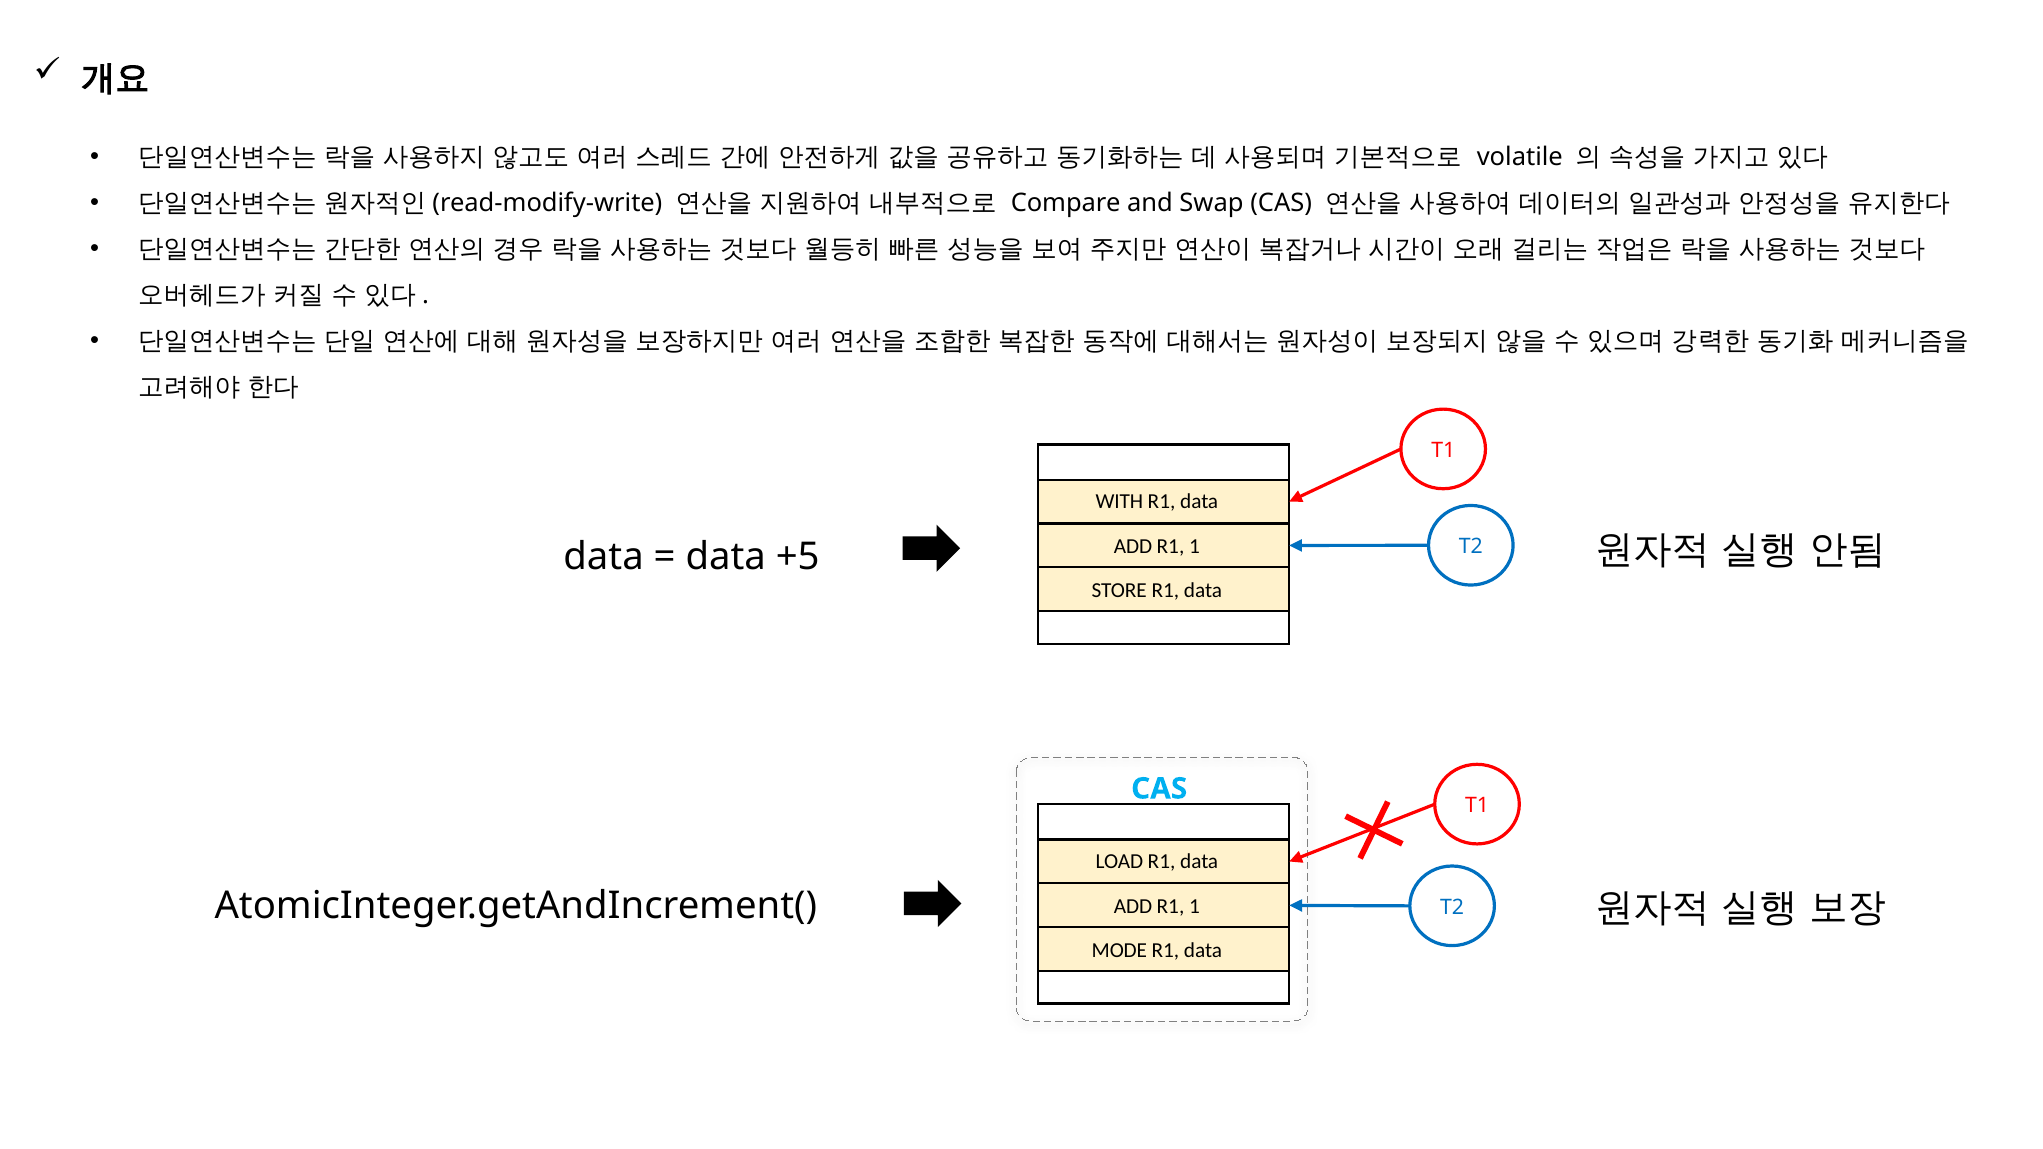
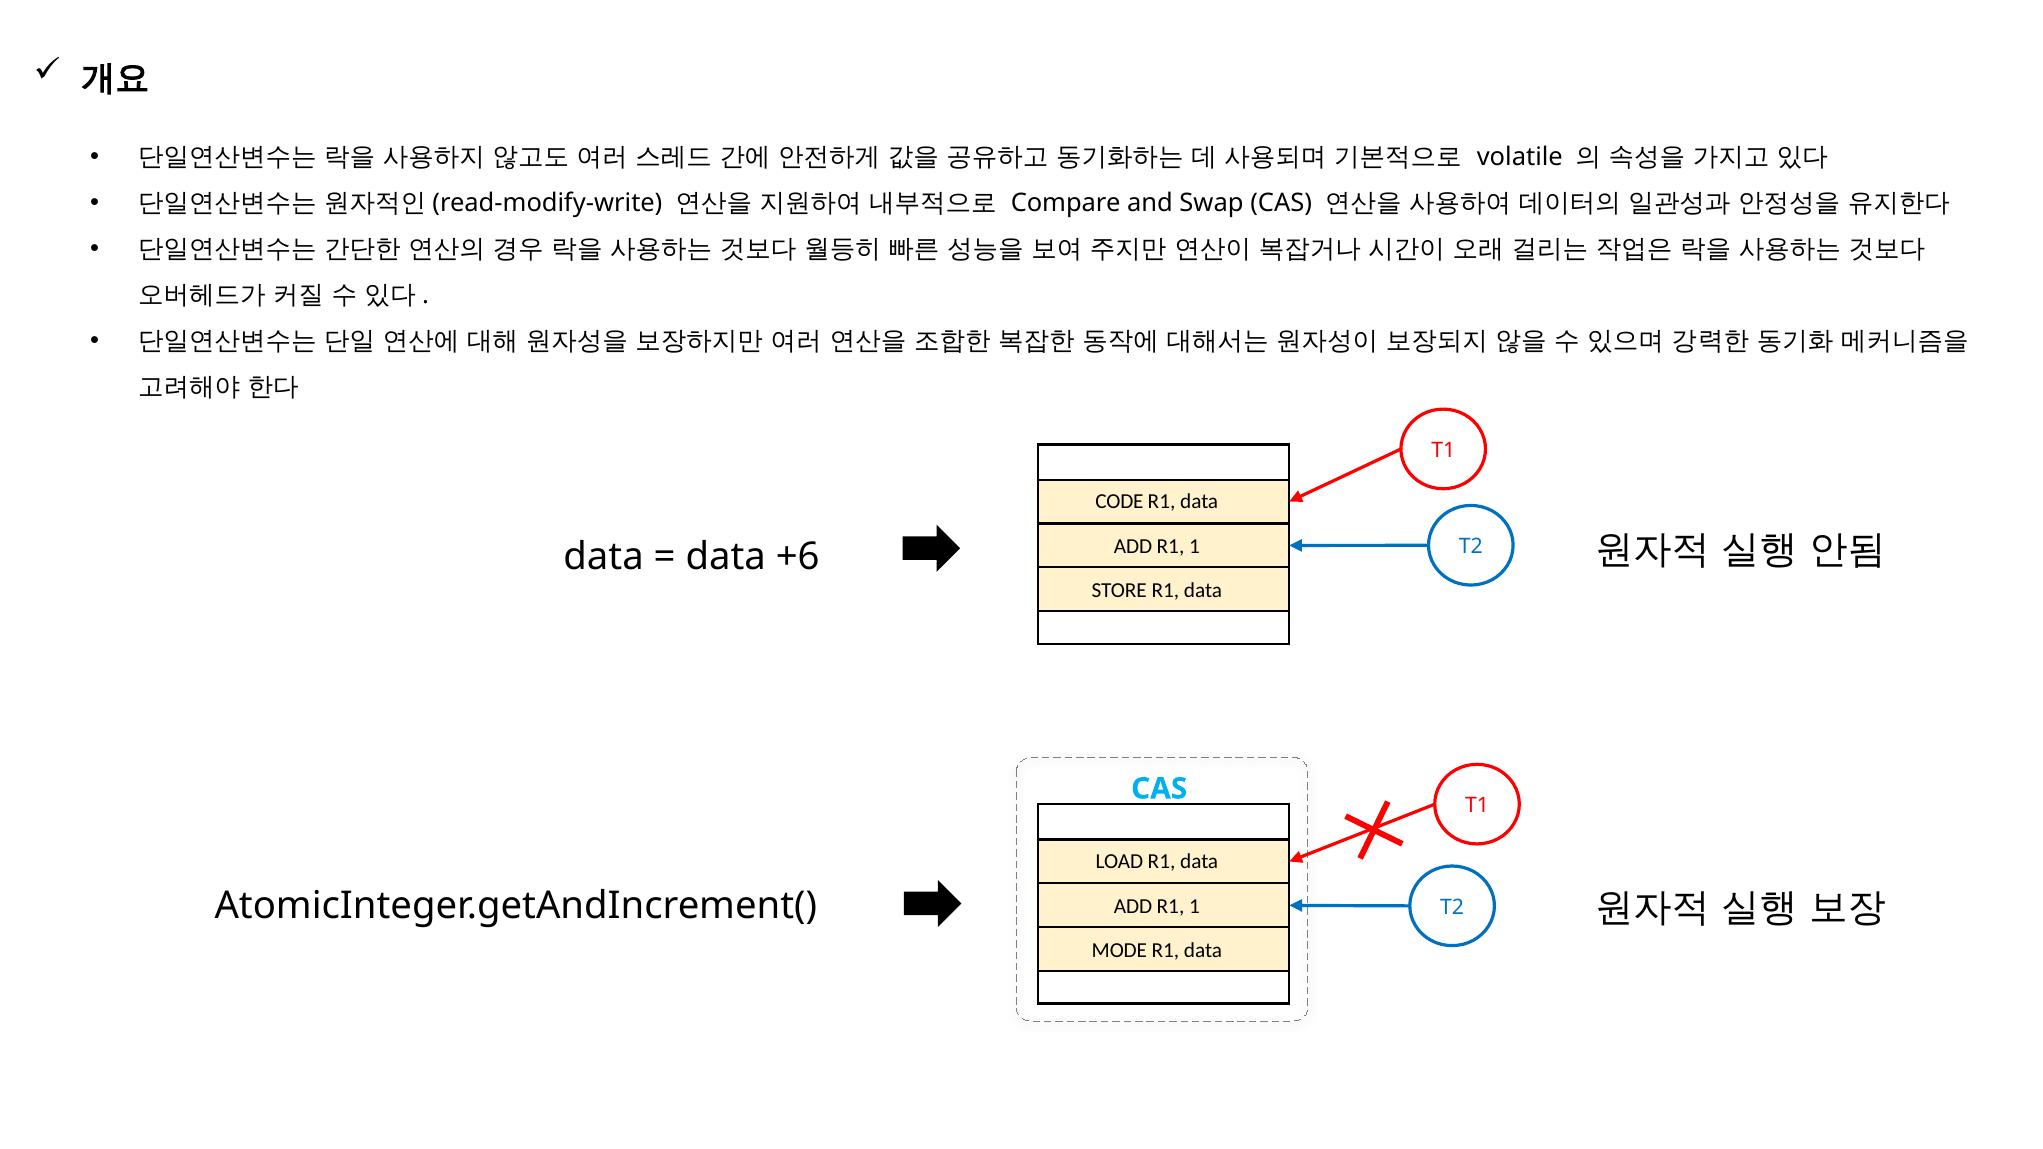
WITH: WITH -> CODE
+5: +5 -> +6
